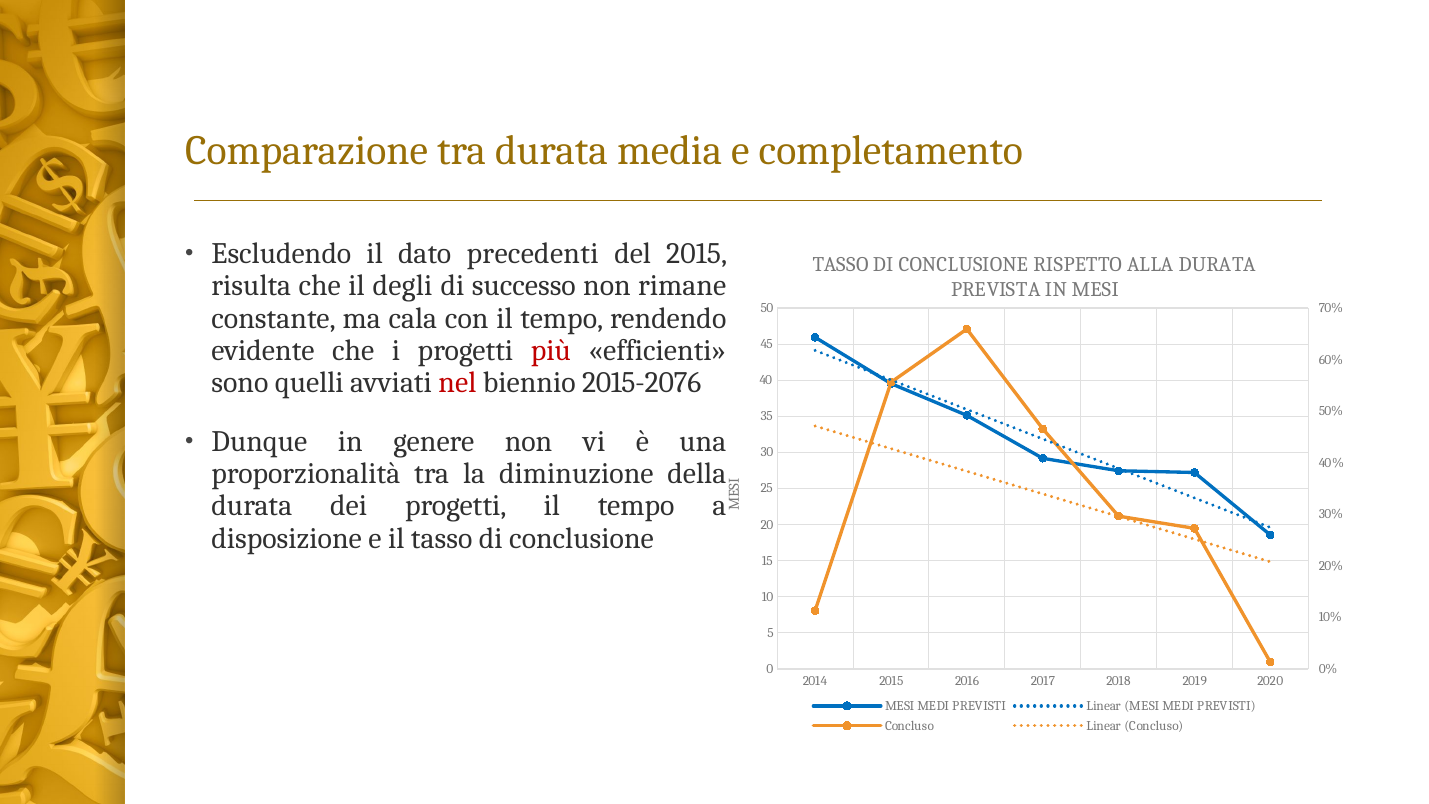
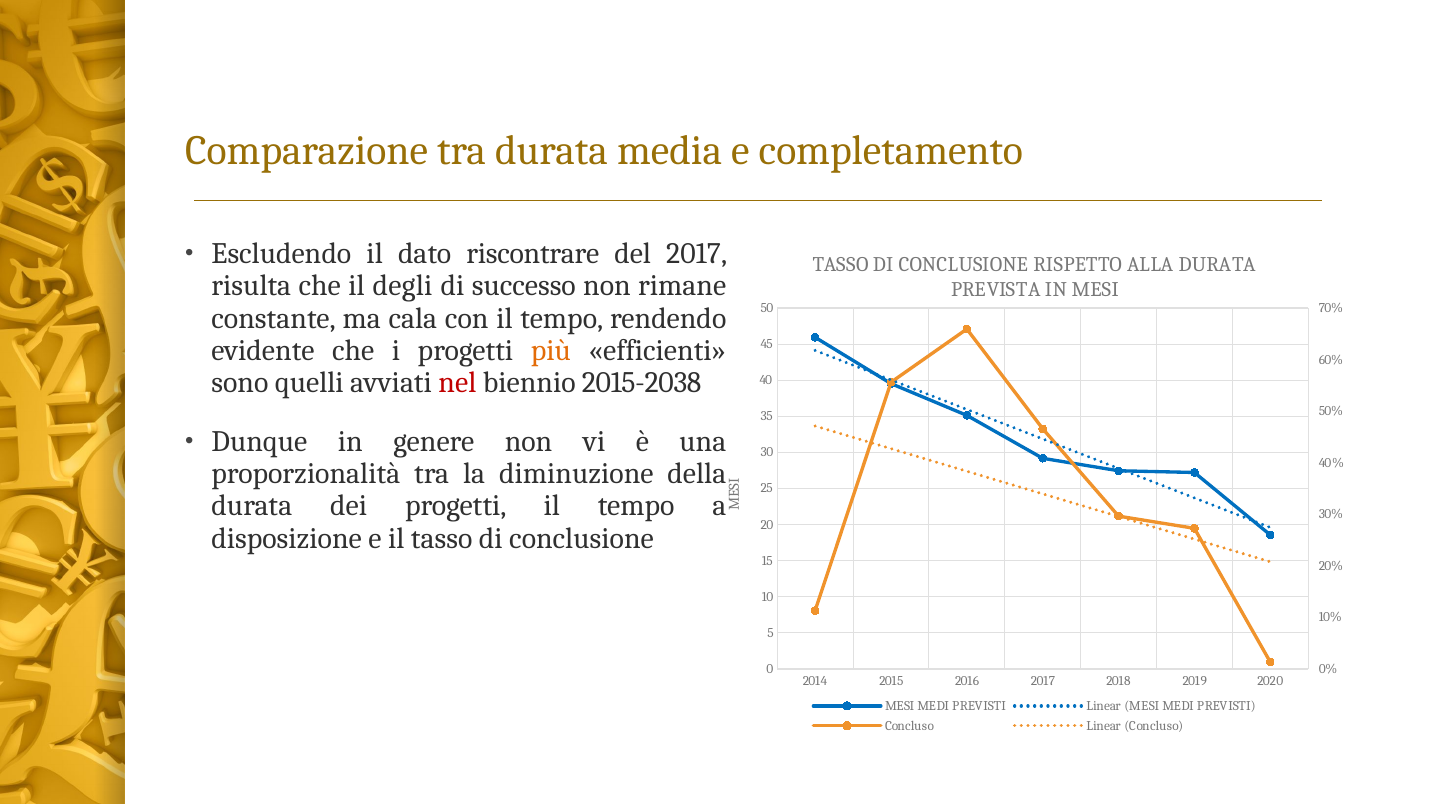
precedenti: precedenti -> riscontrare
del 2015: 2015 -> 2017
più colour: red -> orange
2015-2076: 2015-2076 -> 2015-2038
